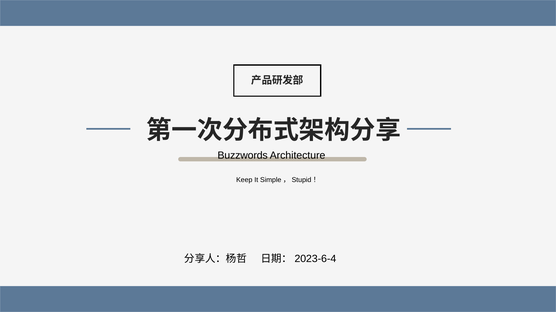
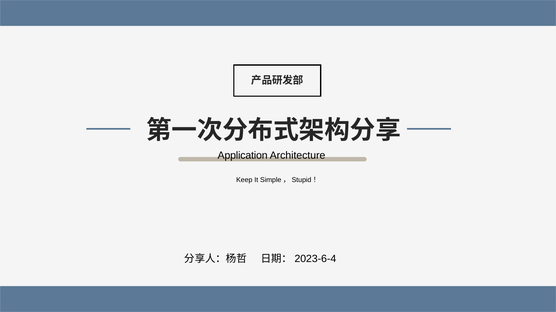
Buzzwords: Buzzwords -> Application
